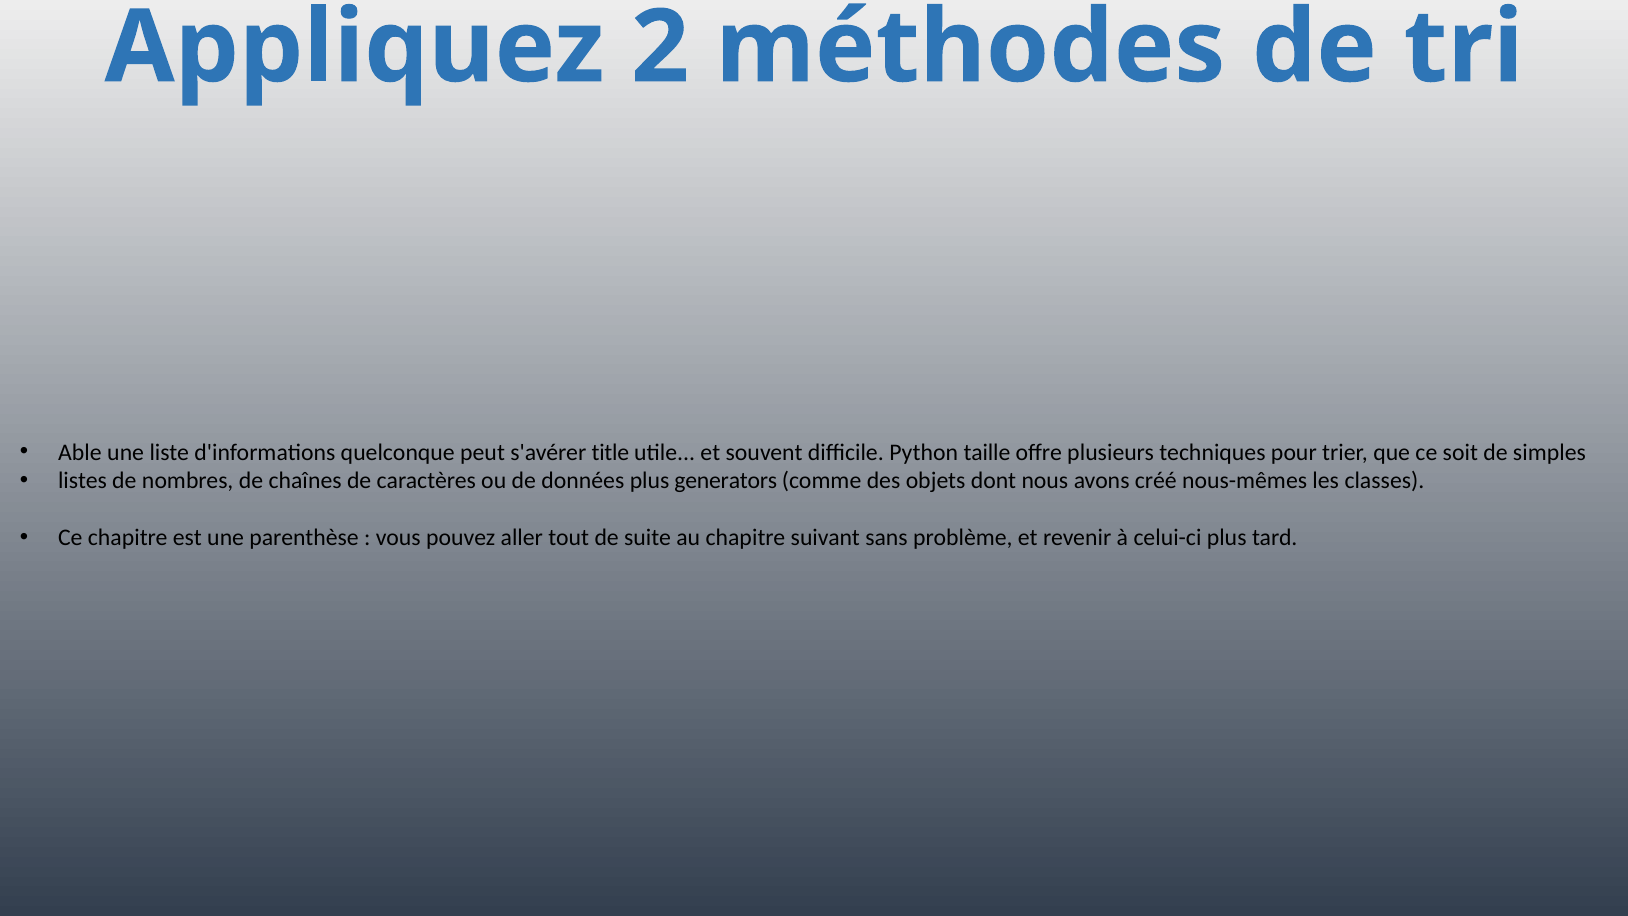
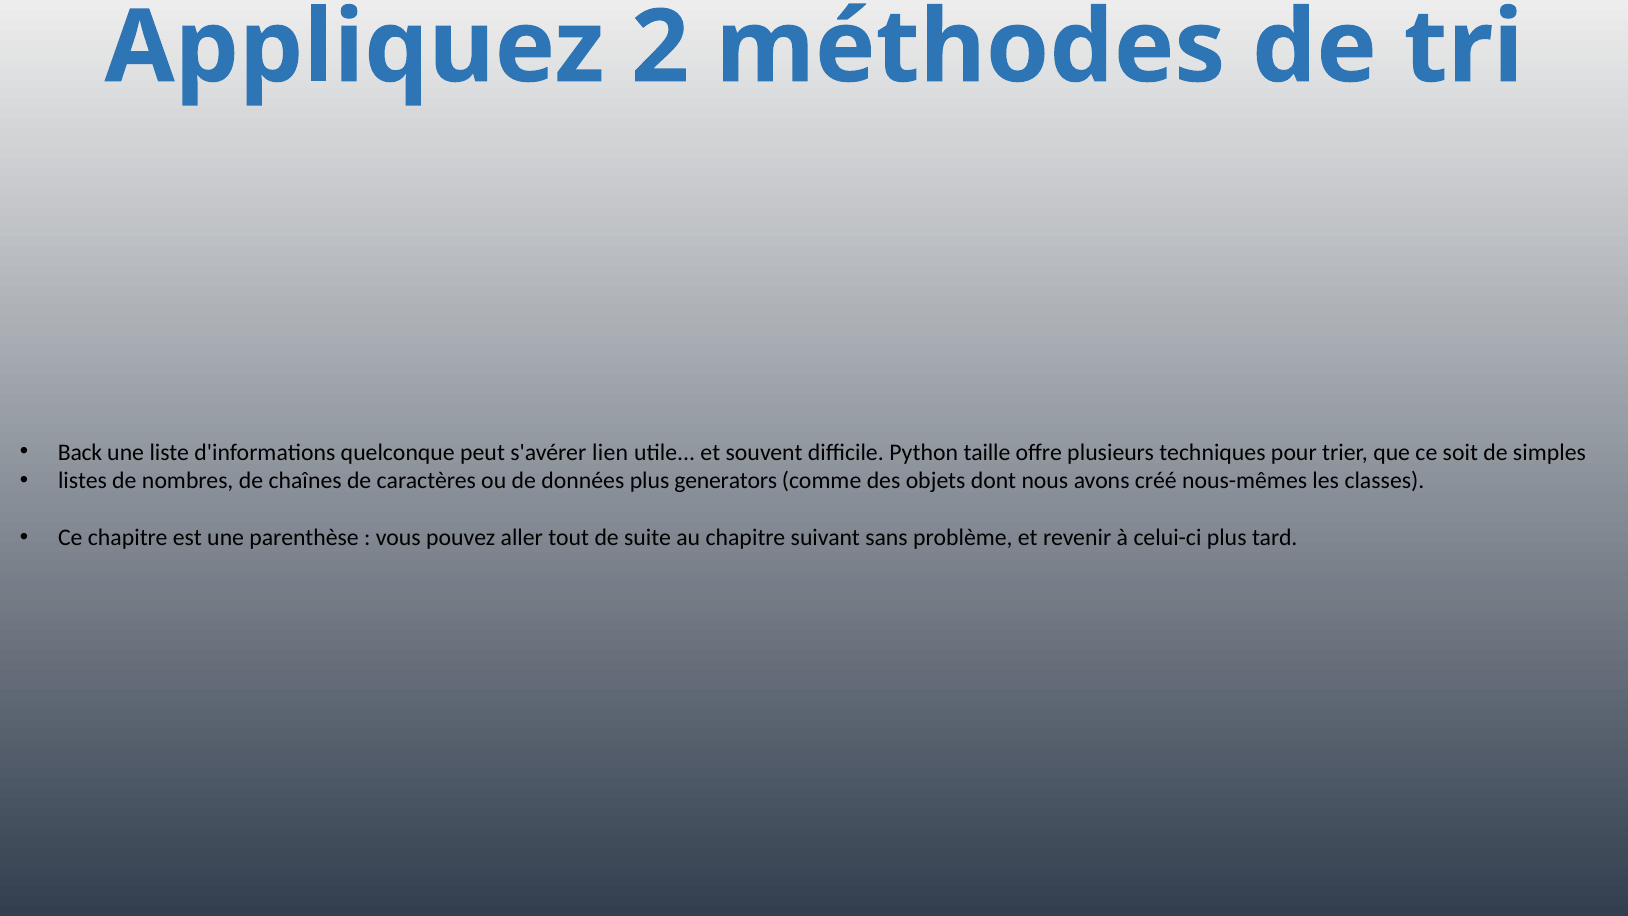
Able: Able -> Back
title: title -> lien
